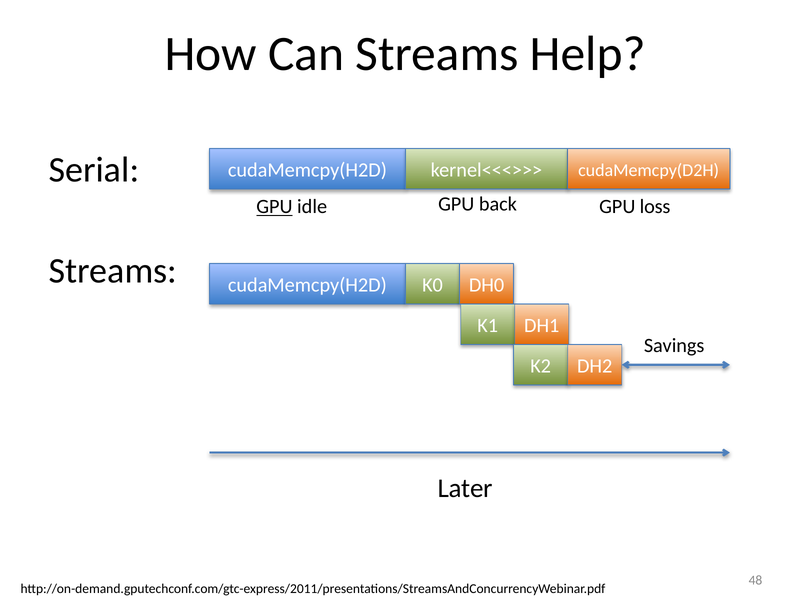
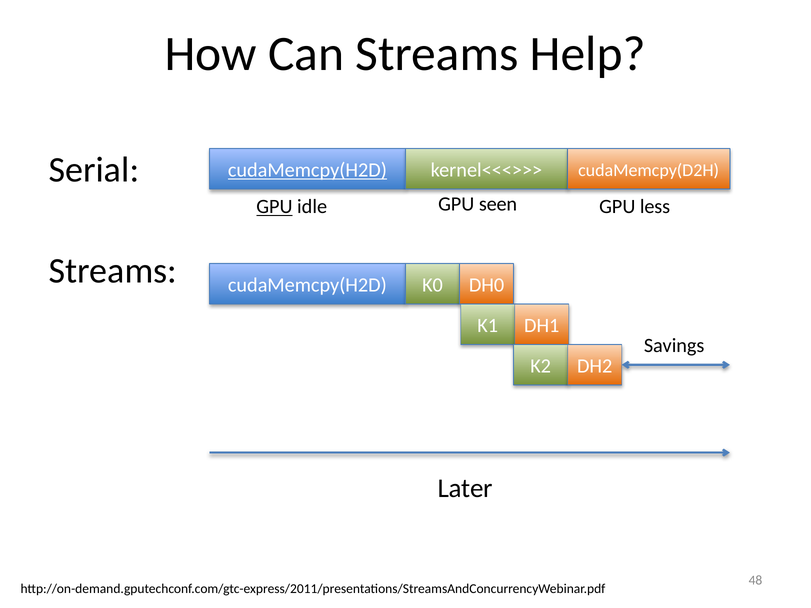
cudaMemcpy(H2D at (307, 170) underline: none -> present
back: back -> seen
loss: loss -> less
